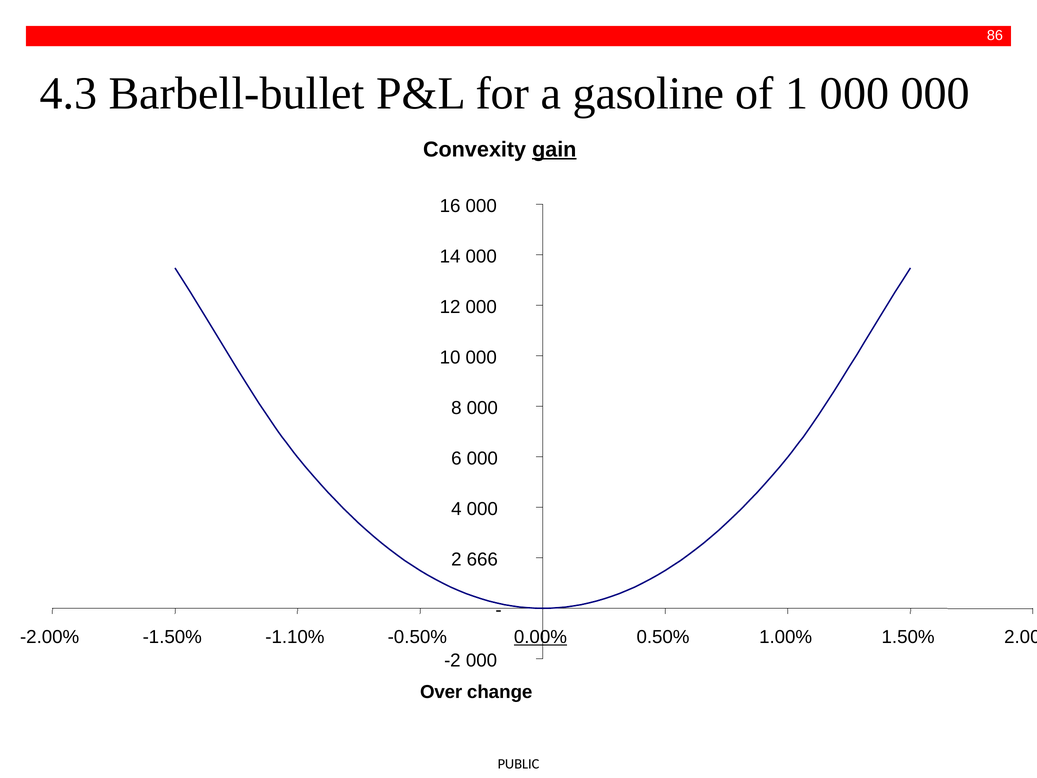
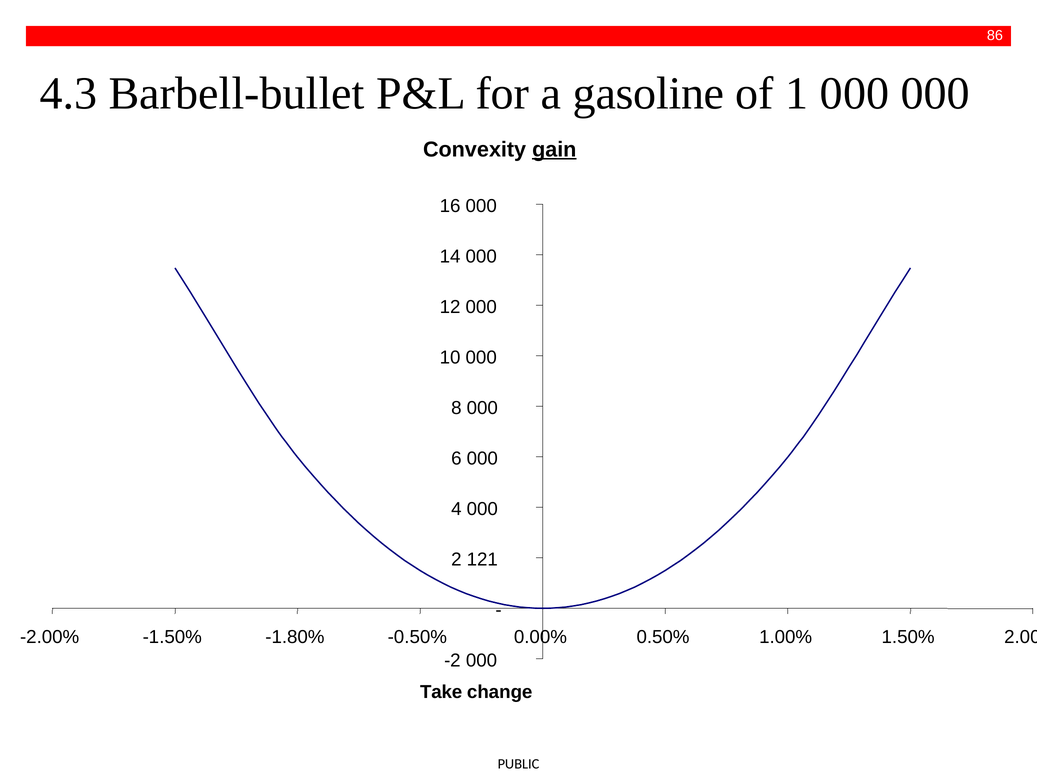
666: 666 -> 121
-1.10%: -1.10% -> -1.80%
0.00% underline: present -> none
Over: Over -> Take
